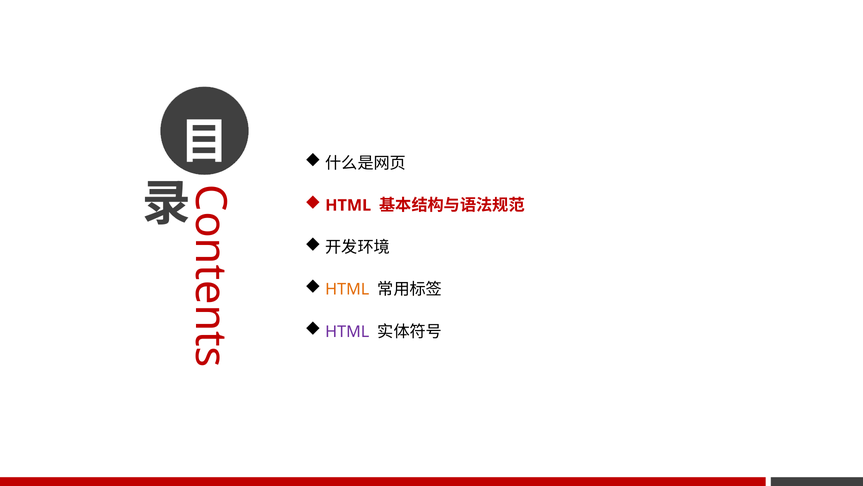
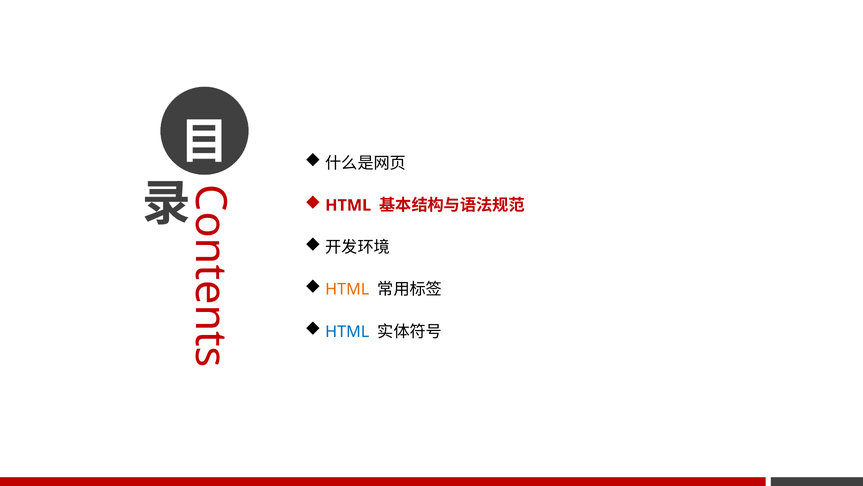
HTML at (347, 331) colour: purple -> blue
